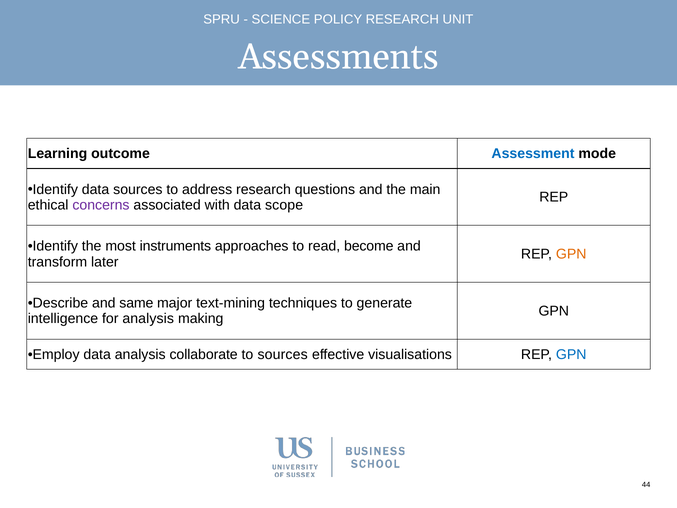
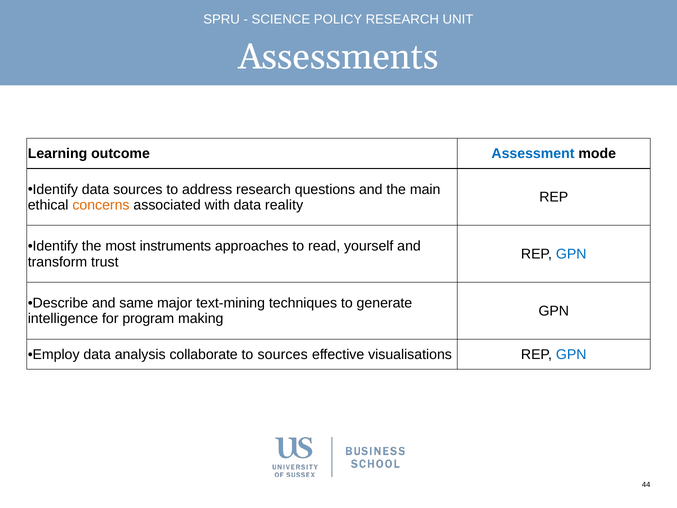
concerns colour: purple -> orange
scope: scope -> reality
become: become -> yourself
GPN at (571, 254) colour: orange -> blue
later: later -> trust
for analysis: analysis -> program
